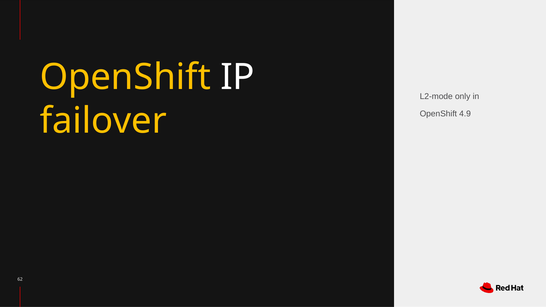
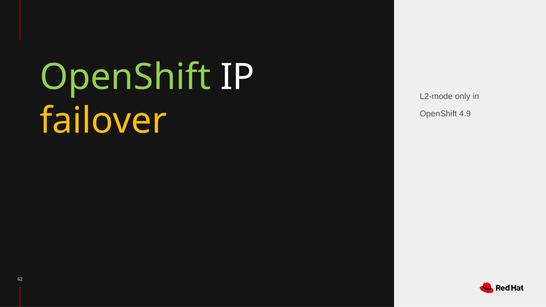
OpenShift at (125, 77) colour: yellow -> light green
